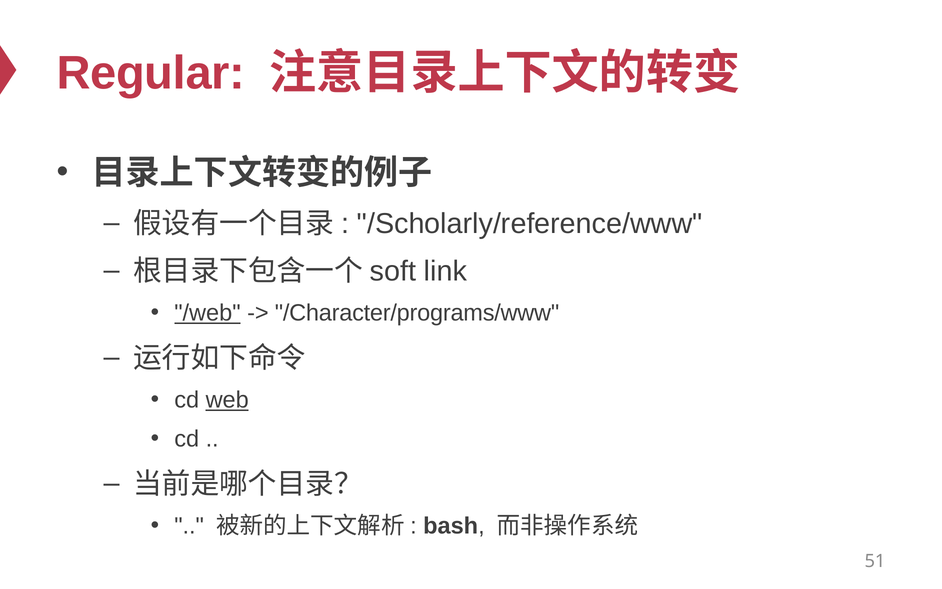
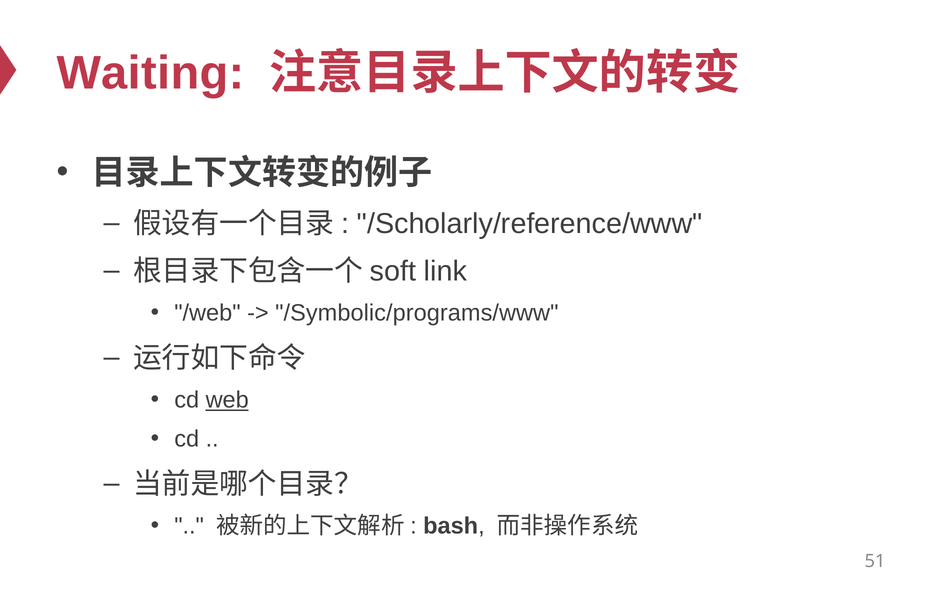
Regular: Regular -> Waiting
/web underline: present -> none
/Character/programs/www: /Character/programs/www -> /Symbolic/programs/www
